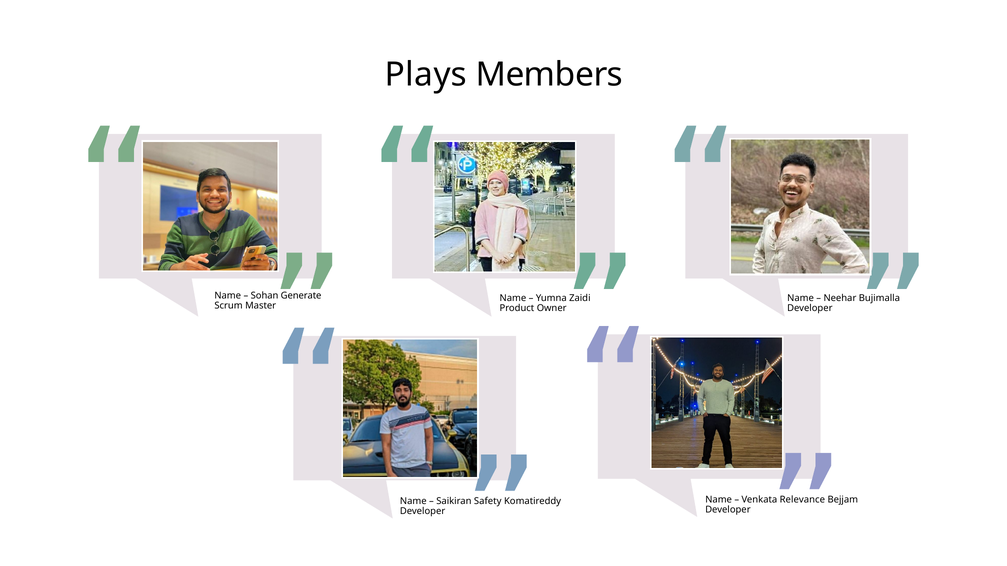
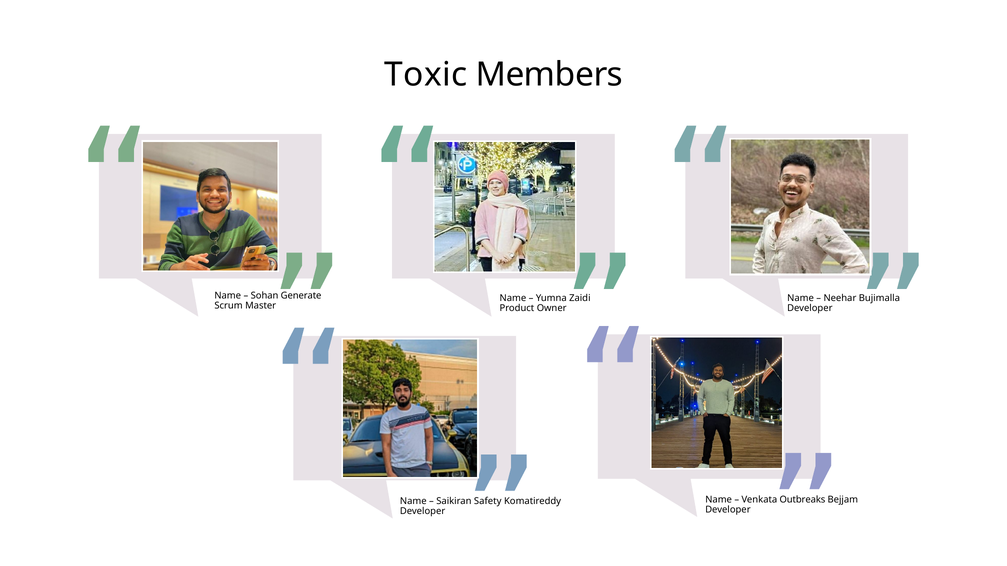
Plays: Plays -> Toxic
Relevance: Relevance -> Outbreaks
